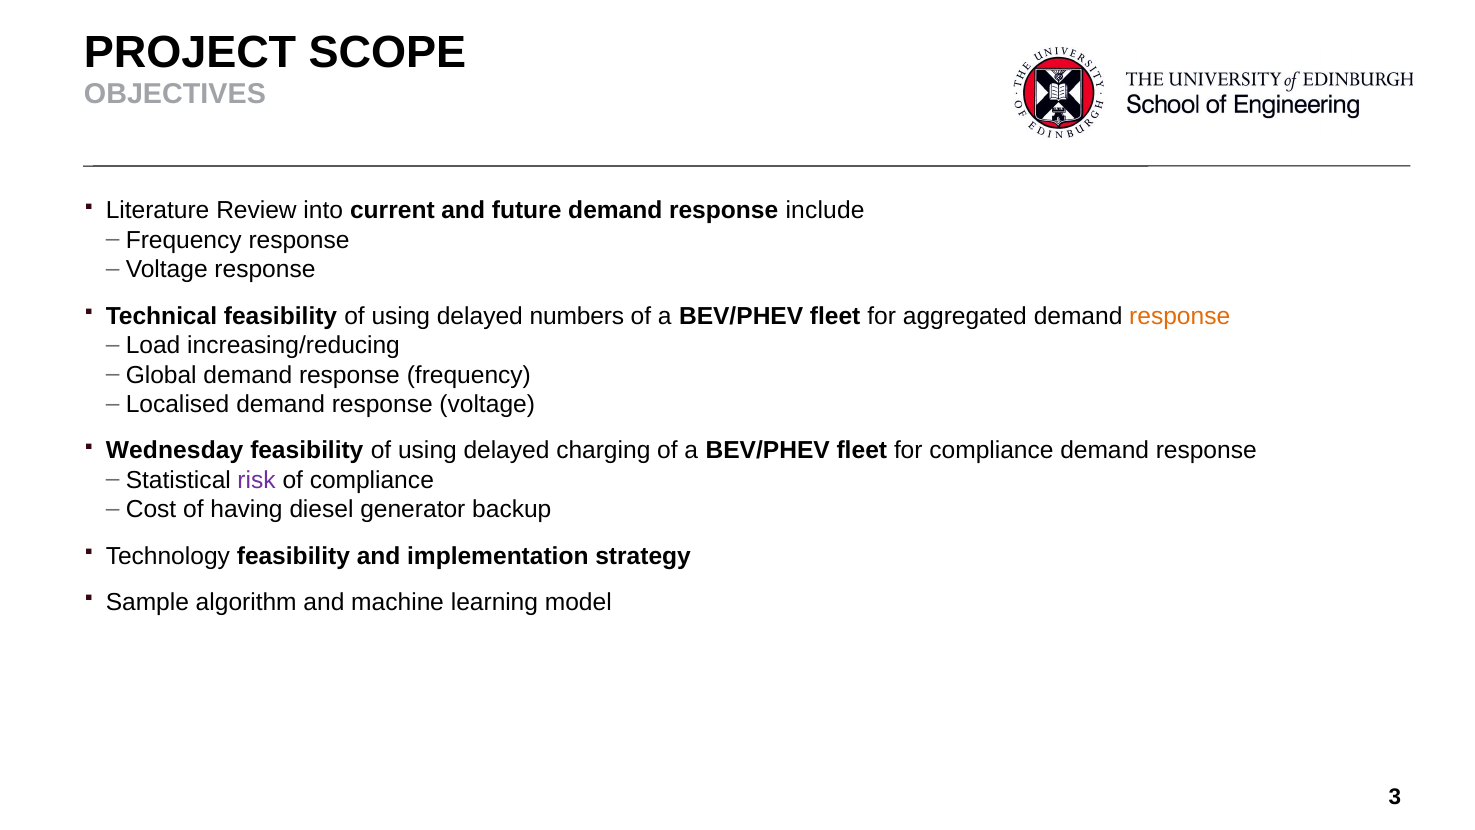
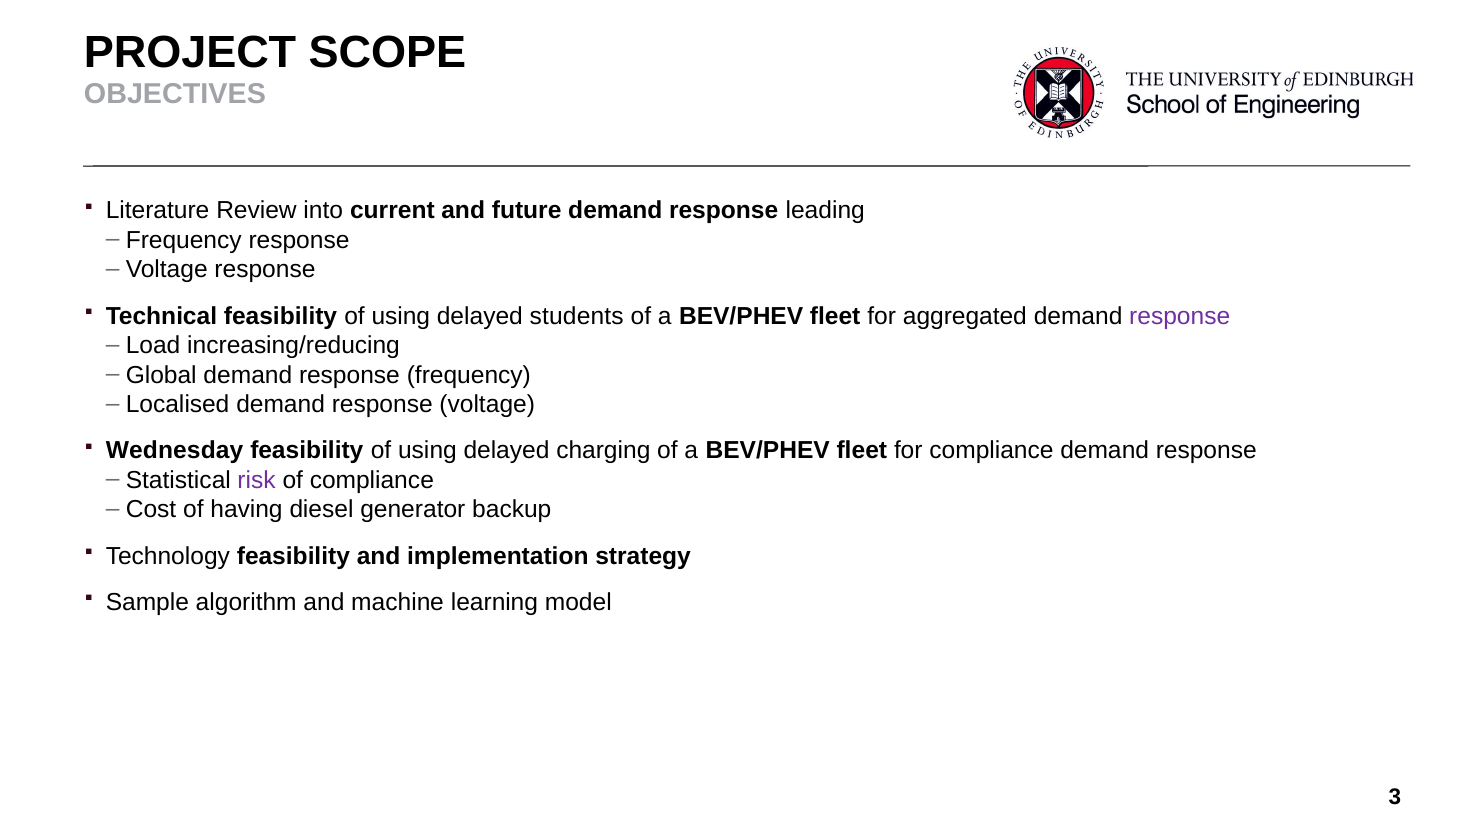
include: include -> leading
numbers: numbers -> students
response at (1180, 316) colour: orange -> purple
